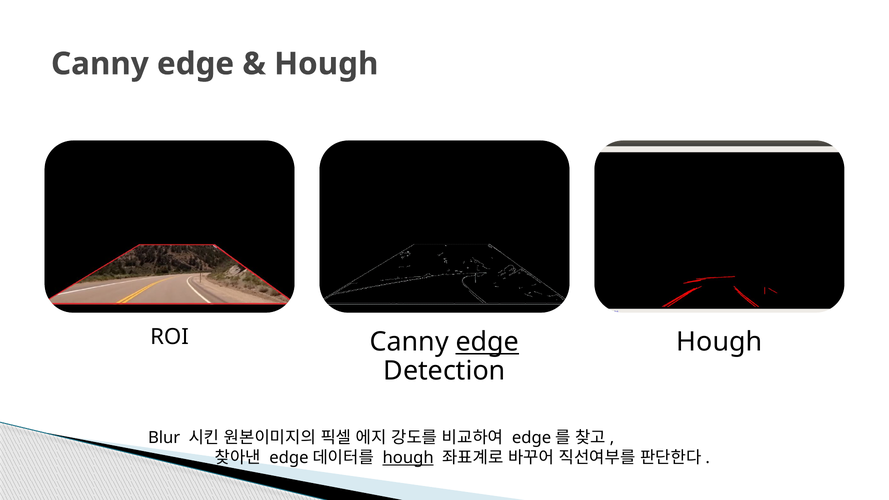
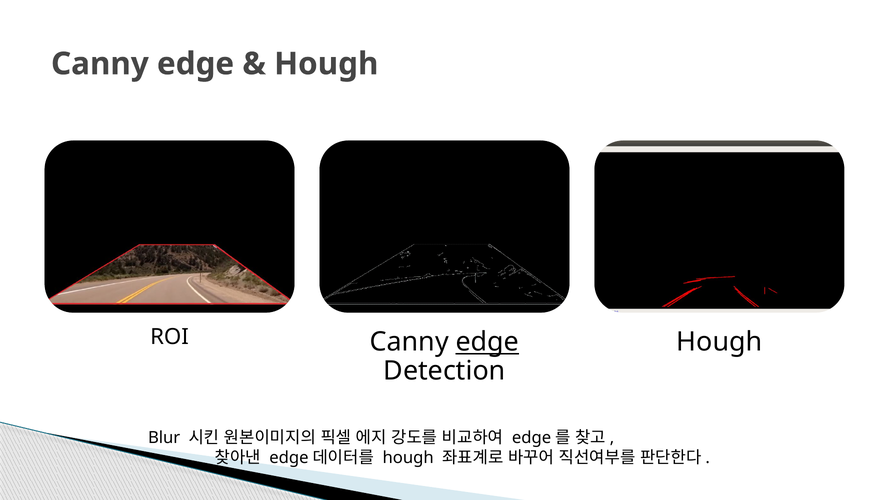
hough at (408, 458) underline: present -> none
